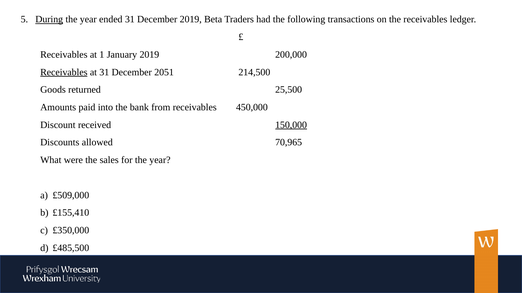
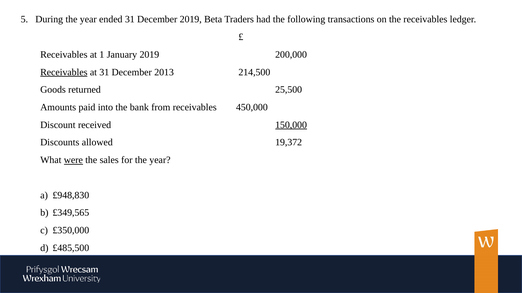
During underline: present -> none
2051: 2051 -> 2013
70,965: 70,965 -> 19,372
were underline: none -> present
£509,000: £509,000 -> £948,830
£155,410: £155,410 -> £349,565
